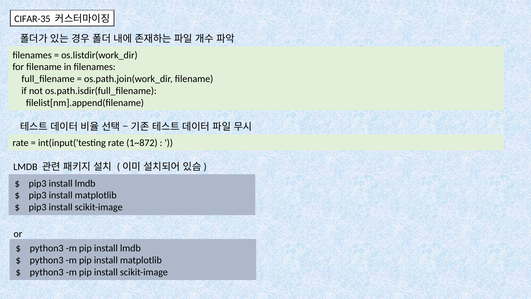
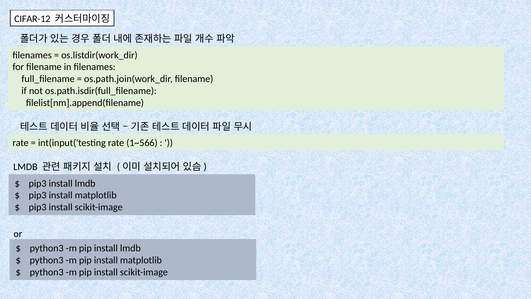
CIFAR-35: CIFAR-35 -> CIFAR-12
1~872: 1~872 -> 1~566
